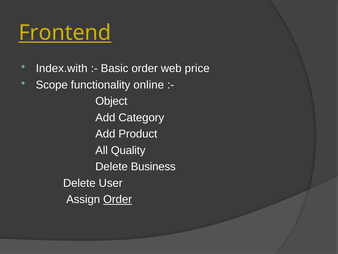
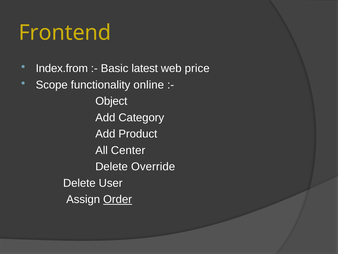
Frontend underline: present -> none
Index.with: Index.with -> Index.from
Basic order: order -> latest
Quality: Quality -> Center
Business: Business -> Override
